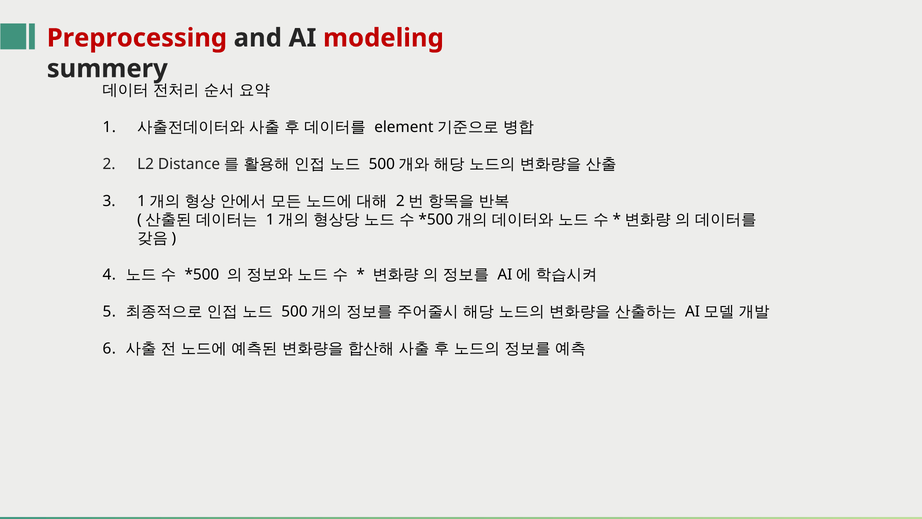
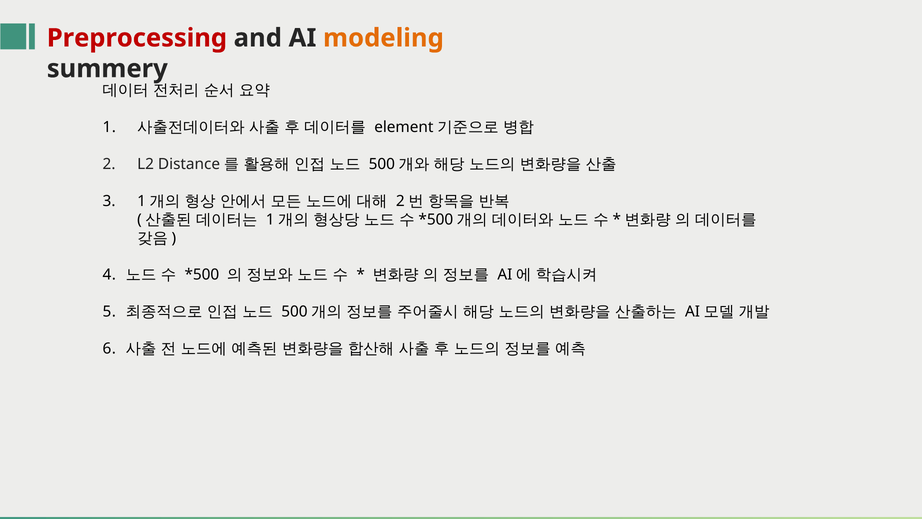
modeling colour: red -> orange
